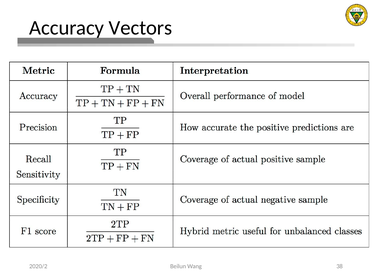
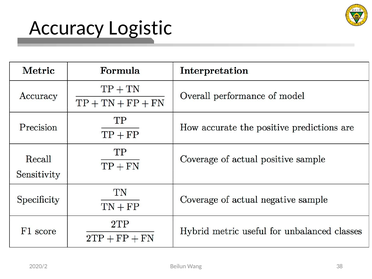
Vectors: Vectors -> Logistic
